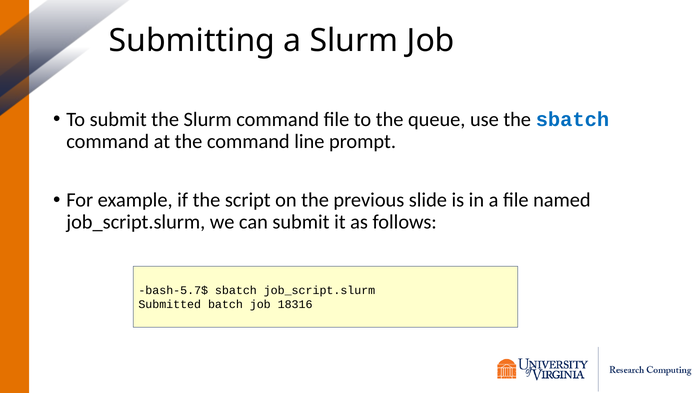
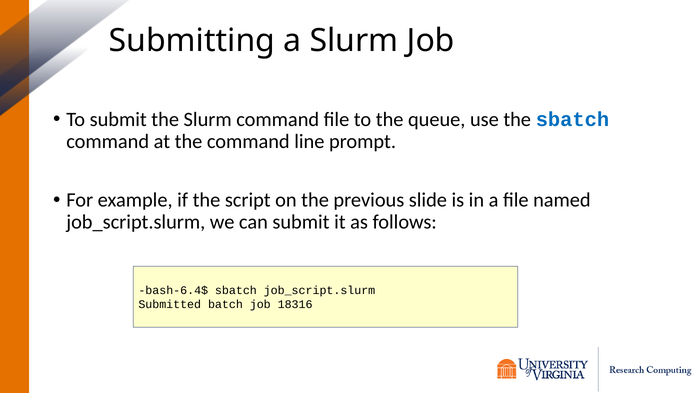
bash-5.7$: bash-5.7$ -> bash-6.4$
